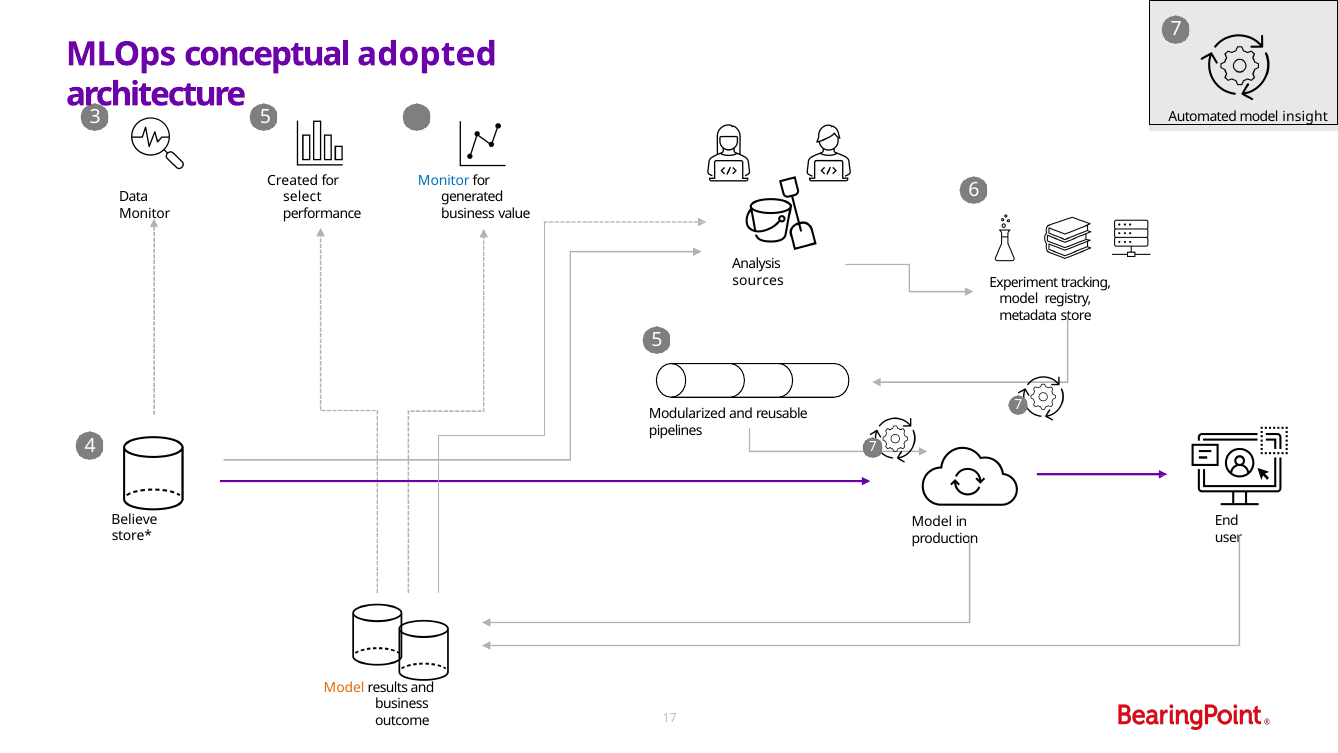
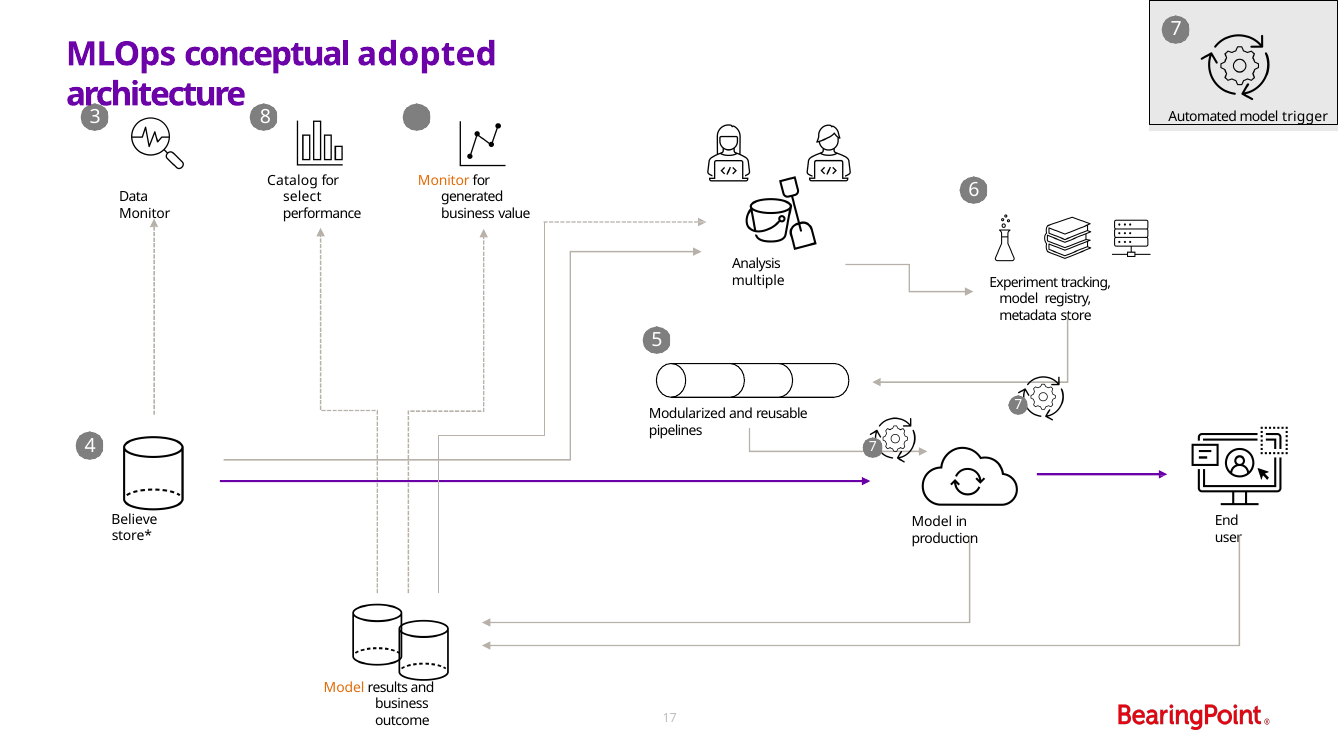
5 at (265, 117): 5 -> 8
insight: insight -> trigger
Created: Created -> Catalog
Monitor at (444, 180) colour: blue -> orange
sources: sources -> multiple
